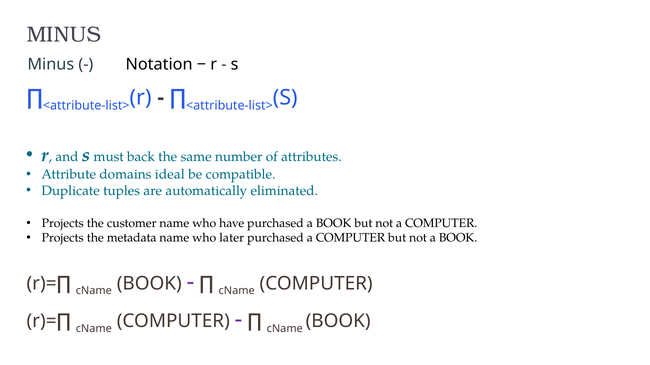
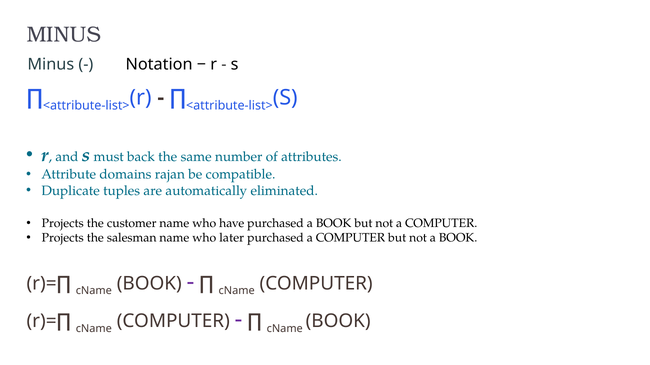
ideal: ideal -> rajan
metadata: metadata -> salesman
